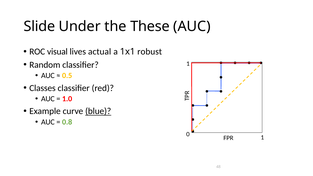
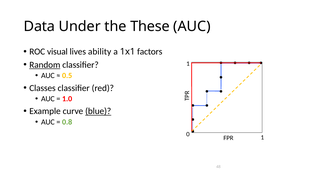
Slide: Slide -> Data
actual: actual -> ability
robust: robust -> factors
Random underline: none -> present
